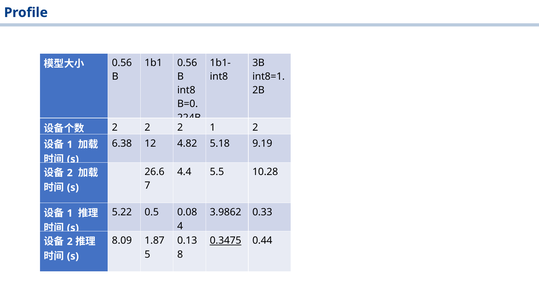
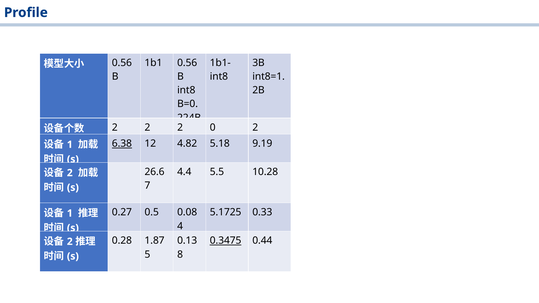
2 1: 1 -> 0
6.38 underline: none -> present
5.22: 5.22 -> 0.27
3.9862: 3.9862 -> 5.1725
8.09: 8.09 -> 0.28
